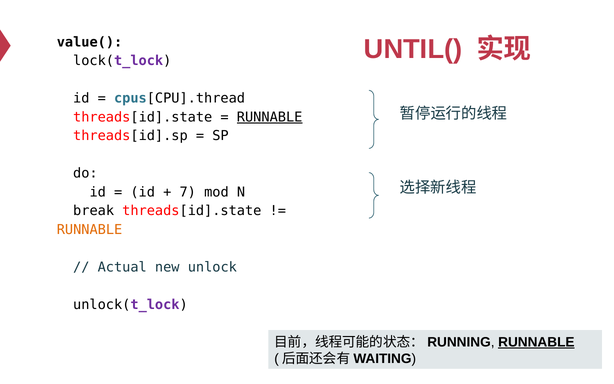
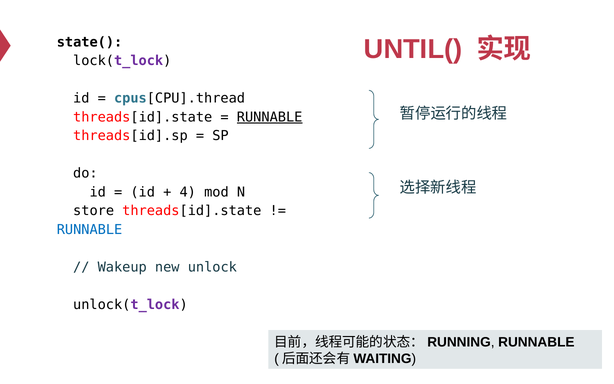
value(: value( -> state(
7: 7 -> 4
break: break -> store
RUNNABLE at (90, 230) colour: orange -> blue
Actual: Actual -> Wakeup
RUNNABLE at (536, 342) underline: present -> none
